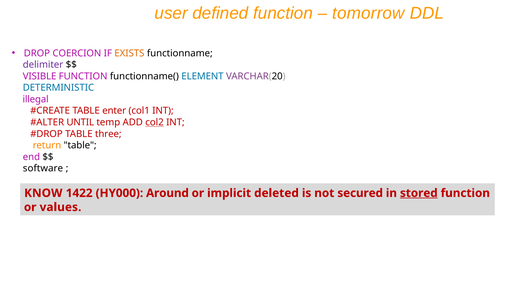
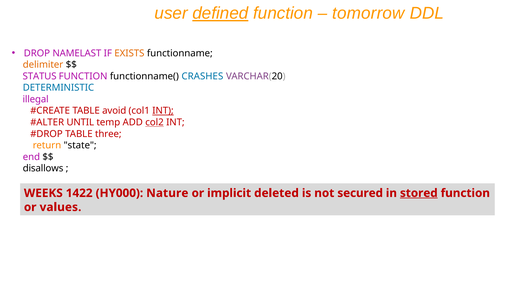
defined underline: none -> present
COERCION: COERCION -> NAMELAST
delimiter colour: purple -> orange
VISIBLE: VISIBLE -> STATUS
ELEMENT: ELEMENT -> CRASHES
enter: enter -> avoid
INT at (163, 111) underline: none -> present
return table: table -> state
software: software -> disallows
KNOW: KNOW -> WEEKS
Around: Around -> Nature
